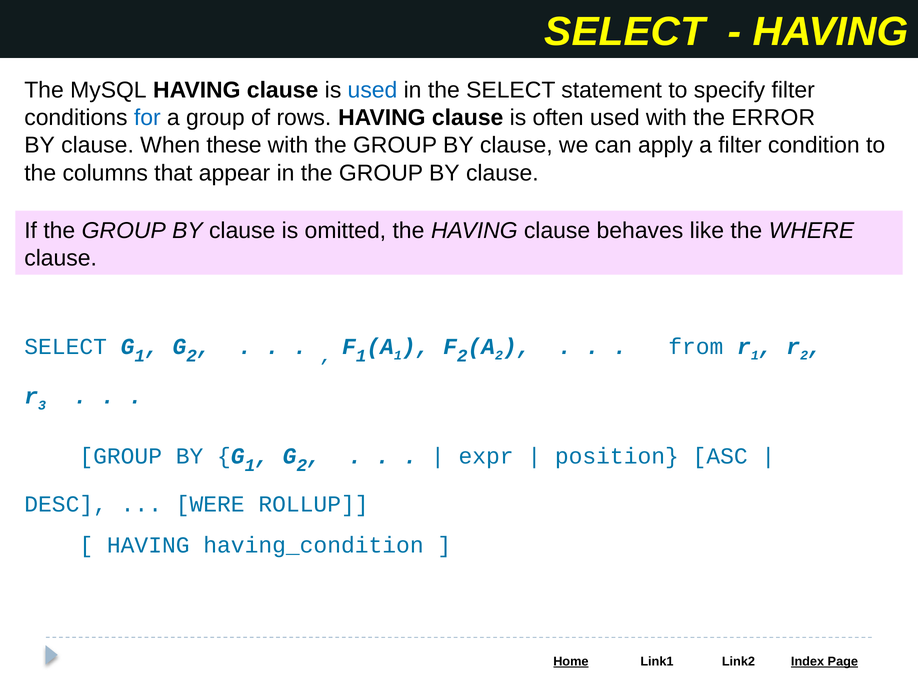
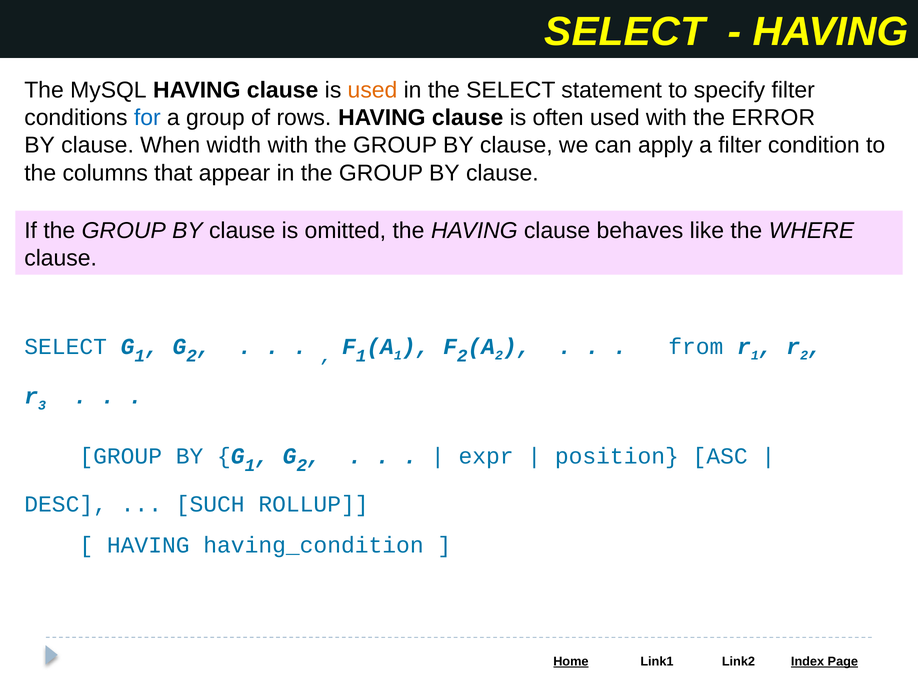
used at (372, 90) colour: blue -> orange
these: these -> width
WERE: WERE -> SUCH
